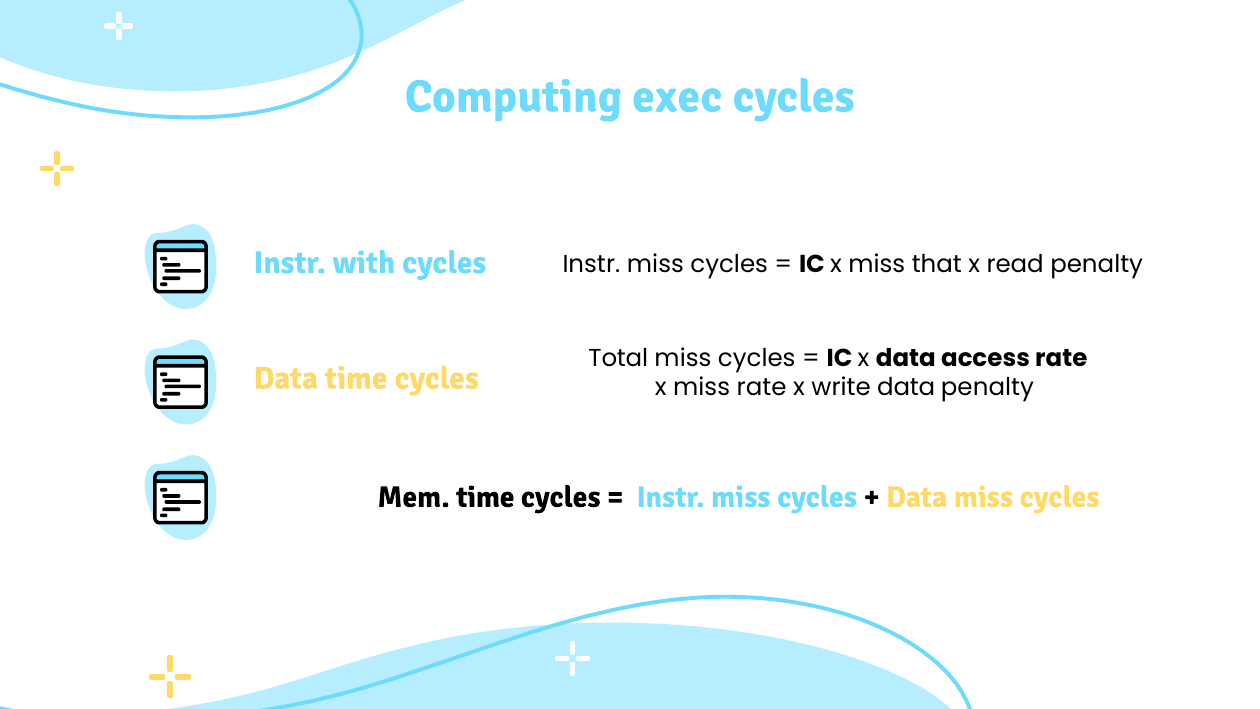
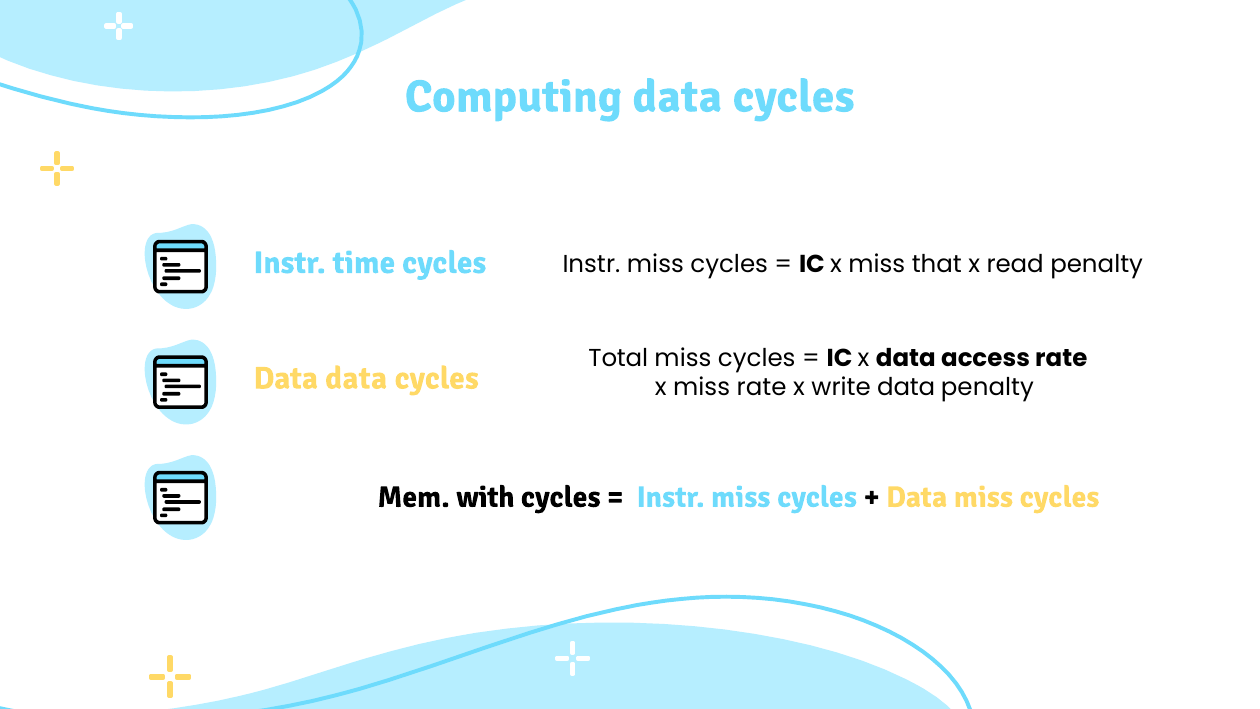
Computing exec: exec -> data
with: with -> time
Data time: time -> data
Mem time: time -> with
